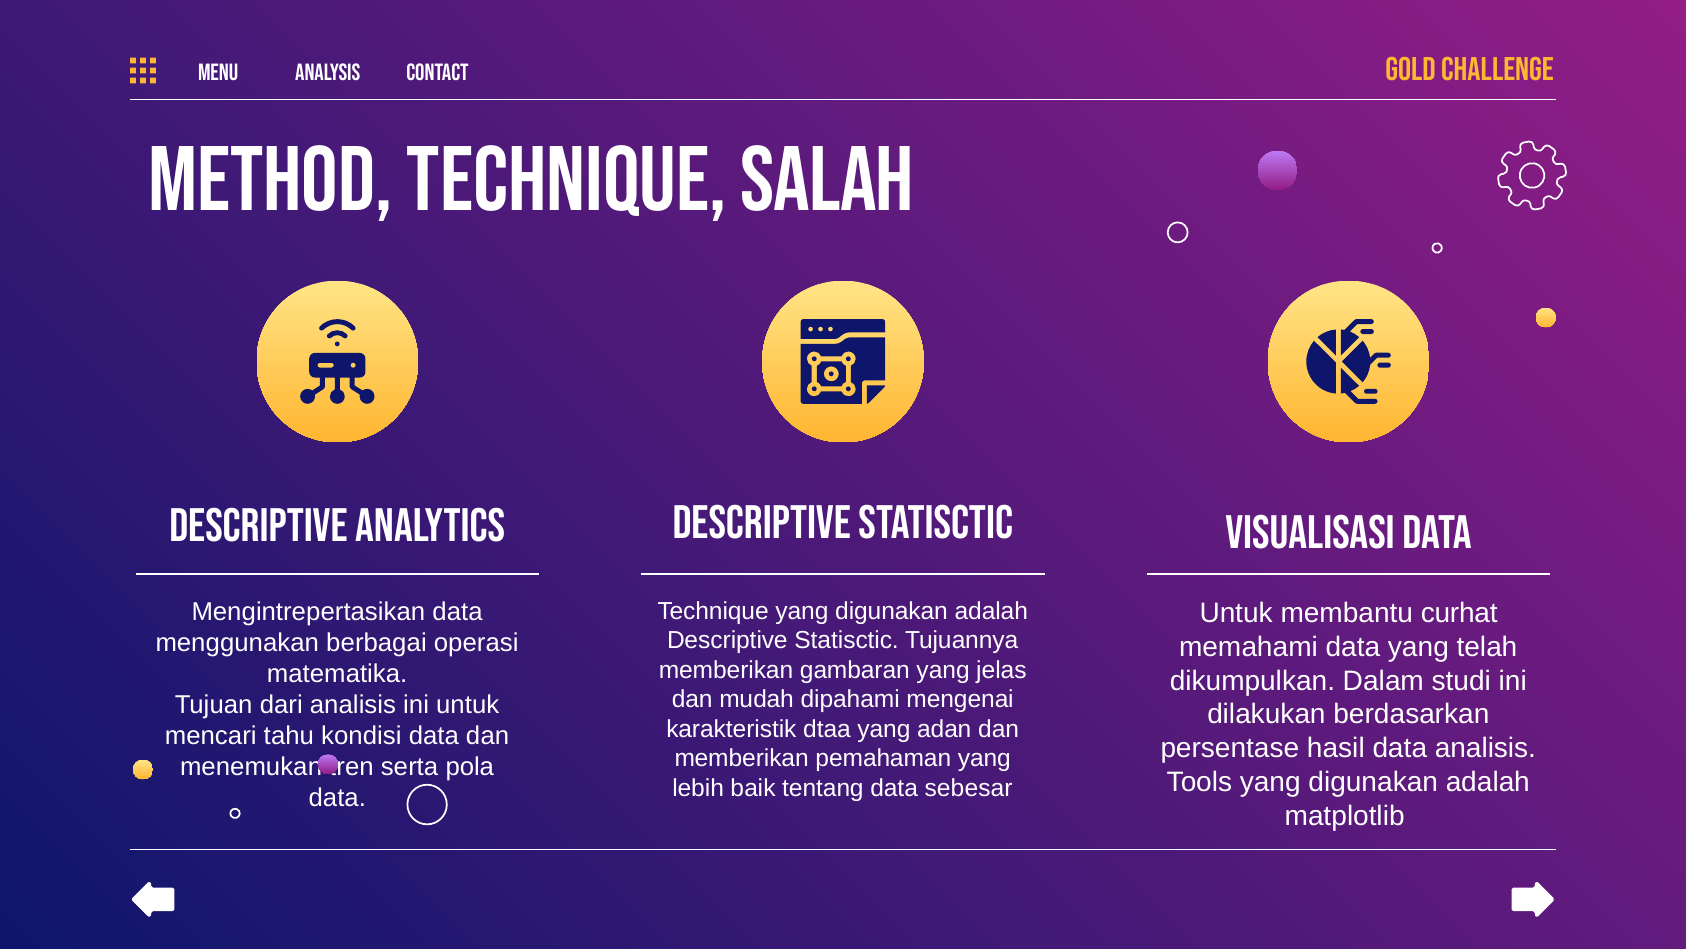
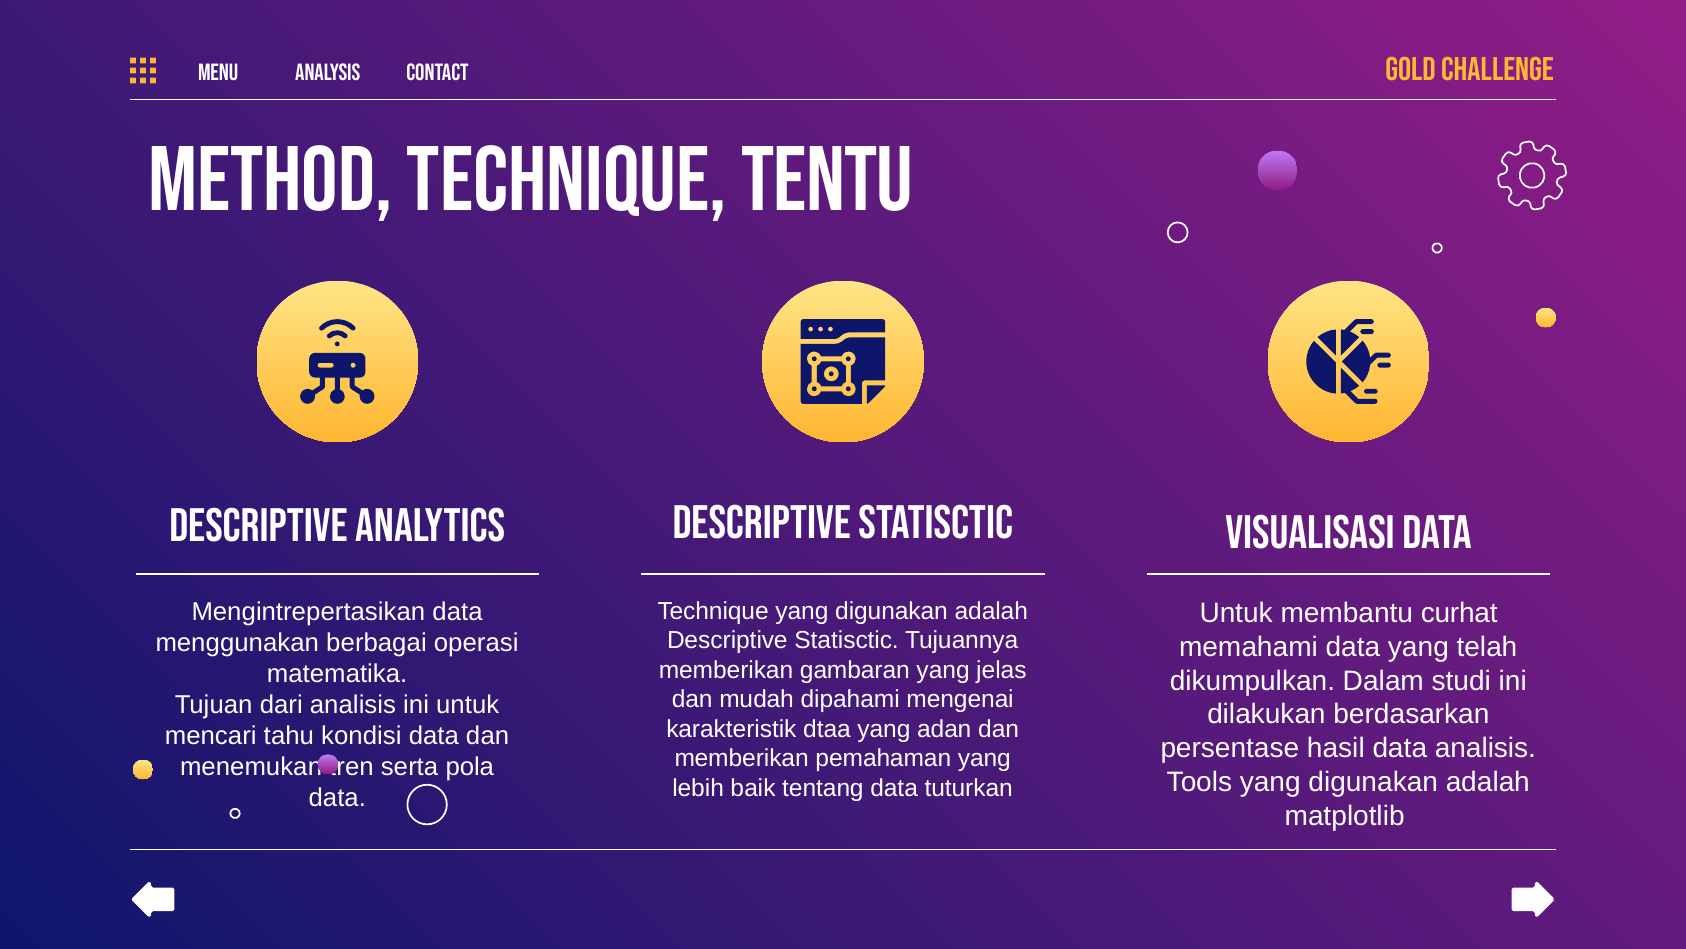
salah: salah -> tentu
sebesar: sebesar -> tuturkan
